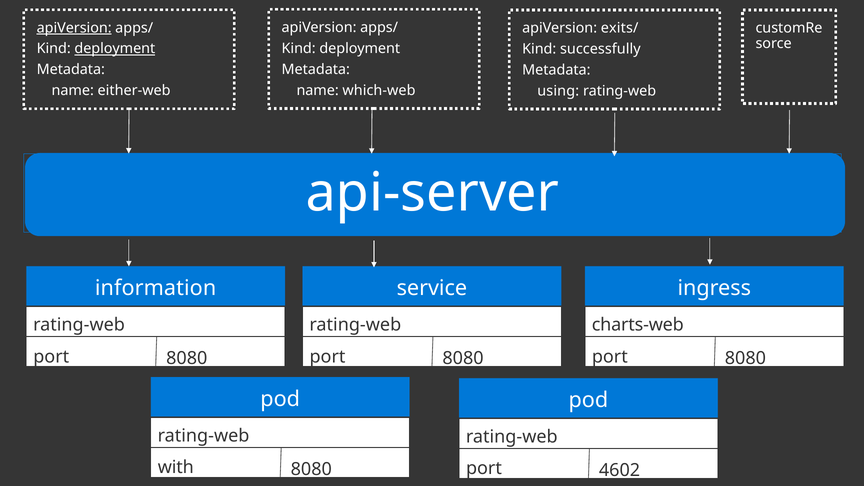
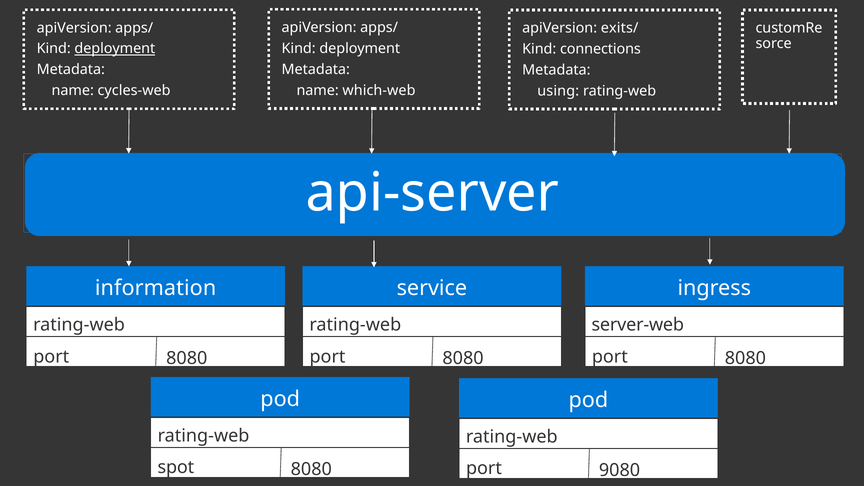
apiVersion at (74, 28) underline: present -> none
successfully: successfully -> connections
either-web: either-web -> cycles-web
charts-web: charts-web -> server-web
with: with -> spot
4602: 4602 -> 9080
